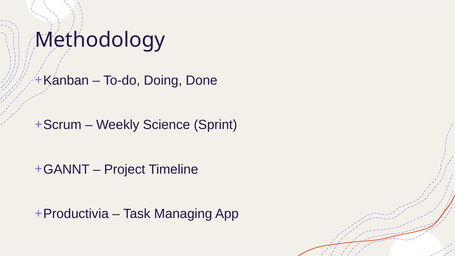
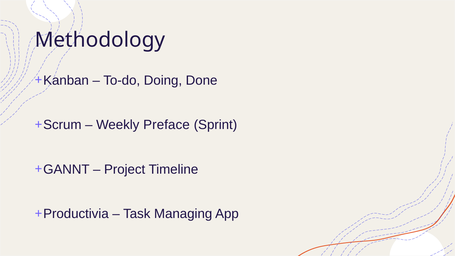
Science: Science -> Preface
